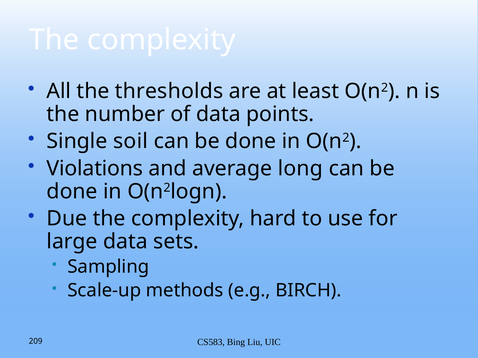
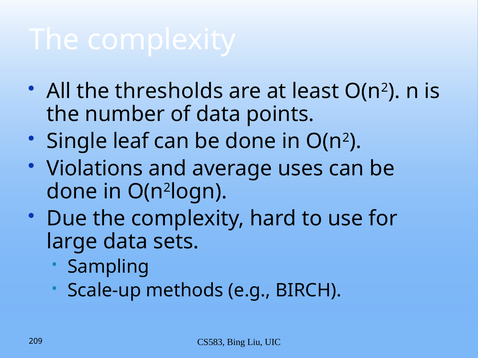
soil: soil -> leaf
long: long -> uses
